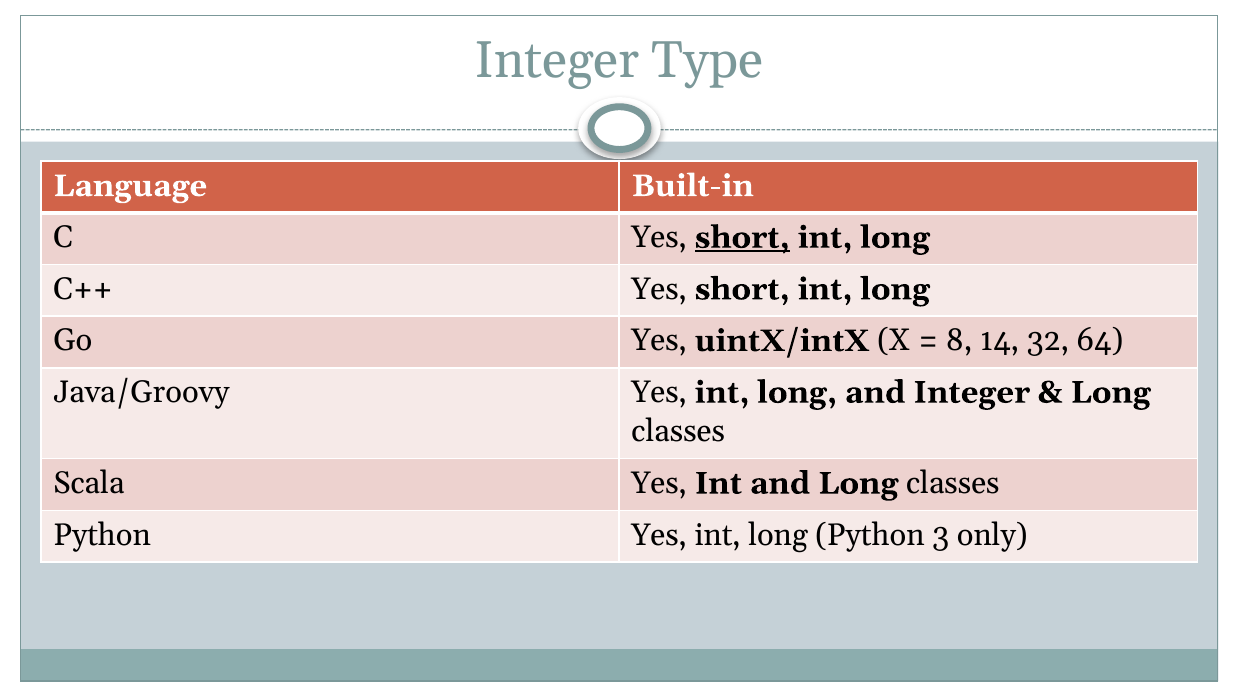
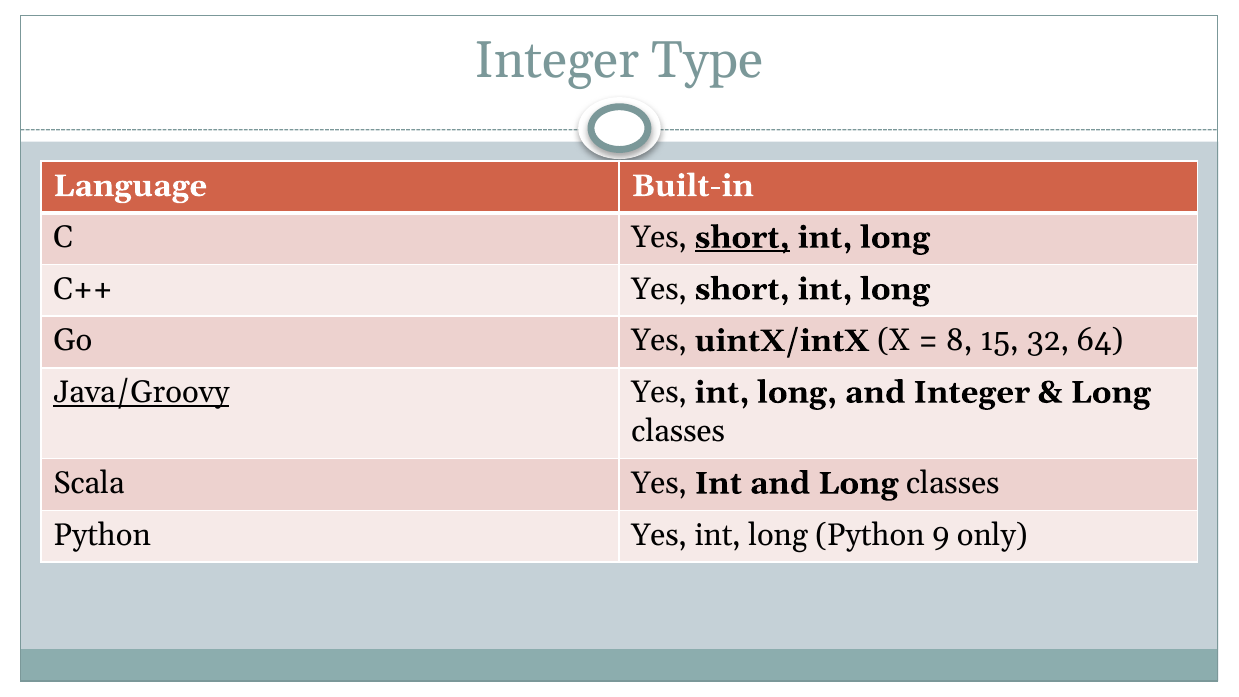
14: 14 -> 15
Java/Groovy underline: none -> present
3: 3 -> 9
